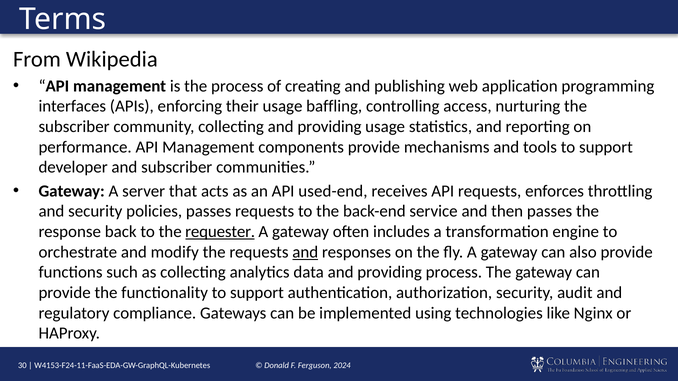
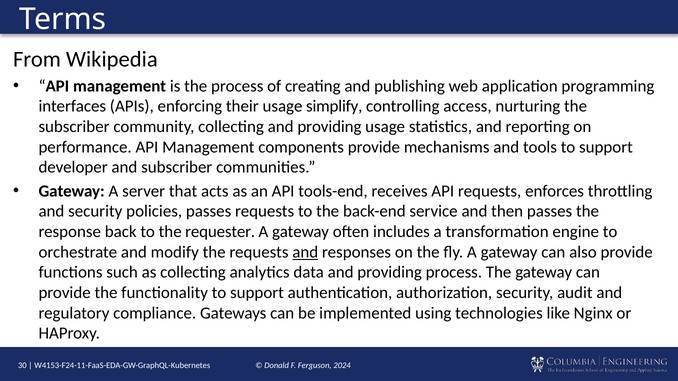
baffling: baffling -> simplify
used-end: used-end -> tools-end
requester underline: present -> none
